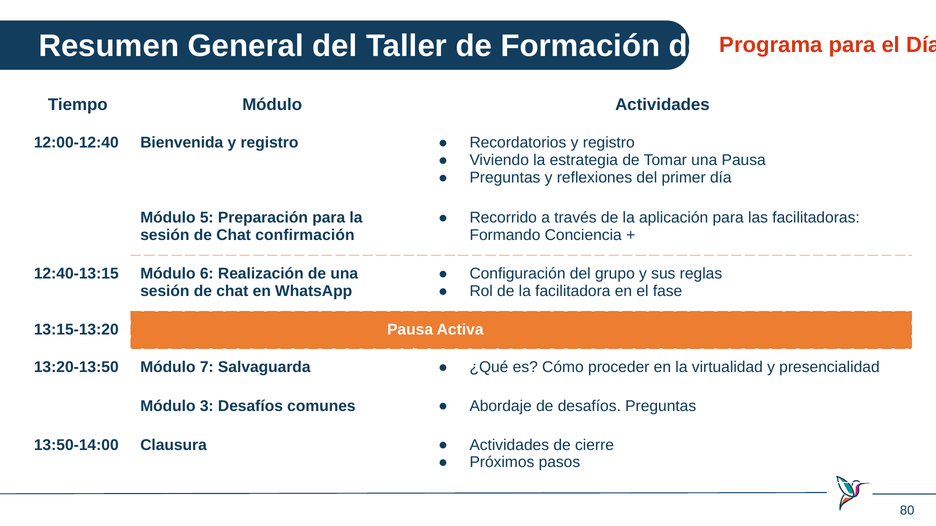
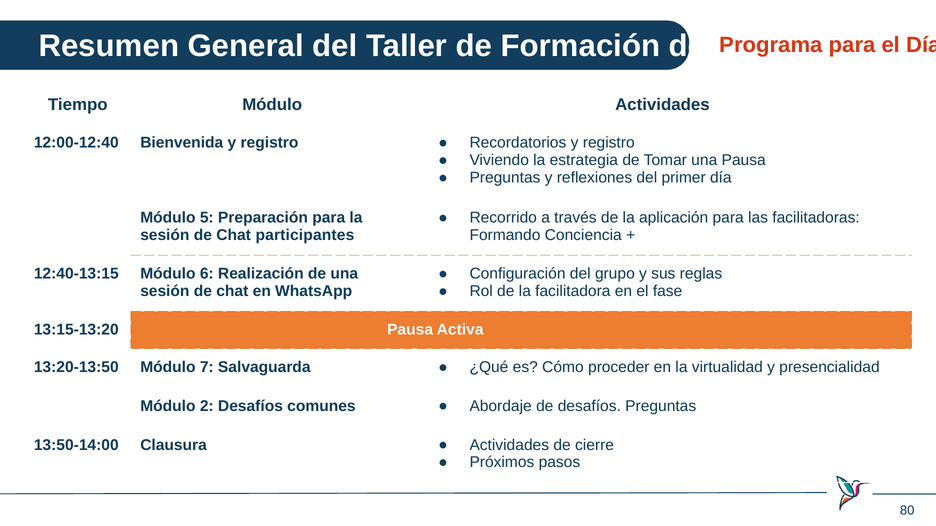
confirmación: confirmación -> participantes
Módulo 3: 3 -> 2
